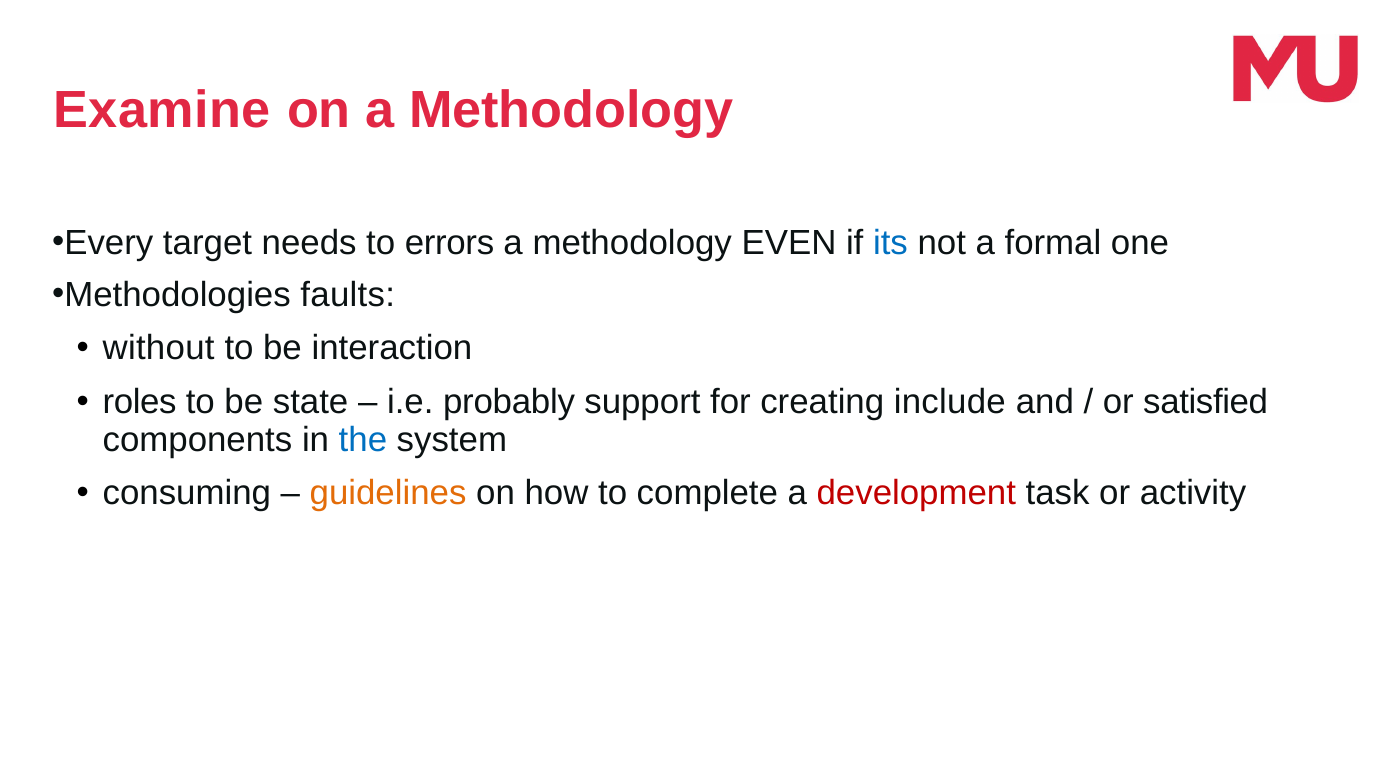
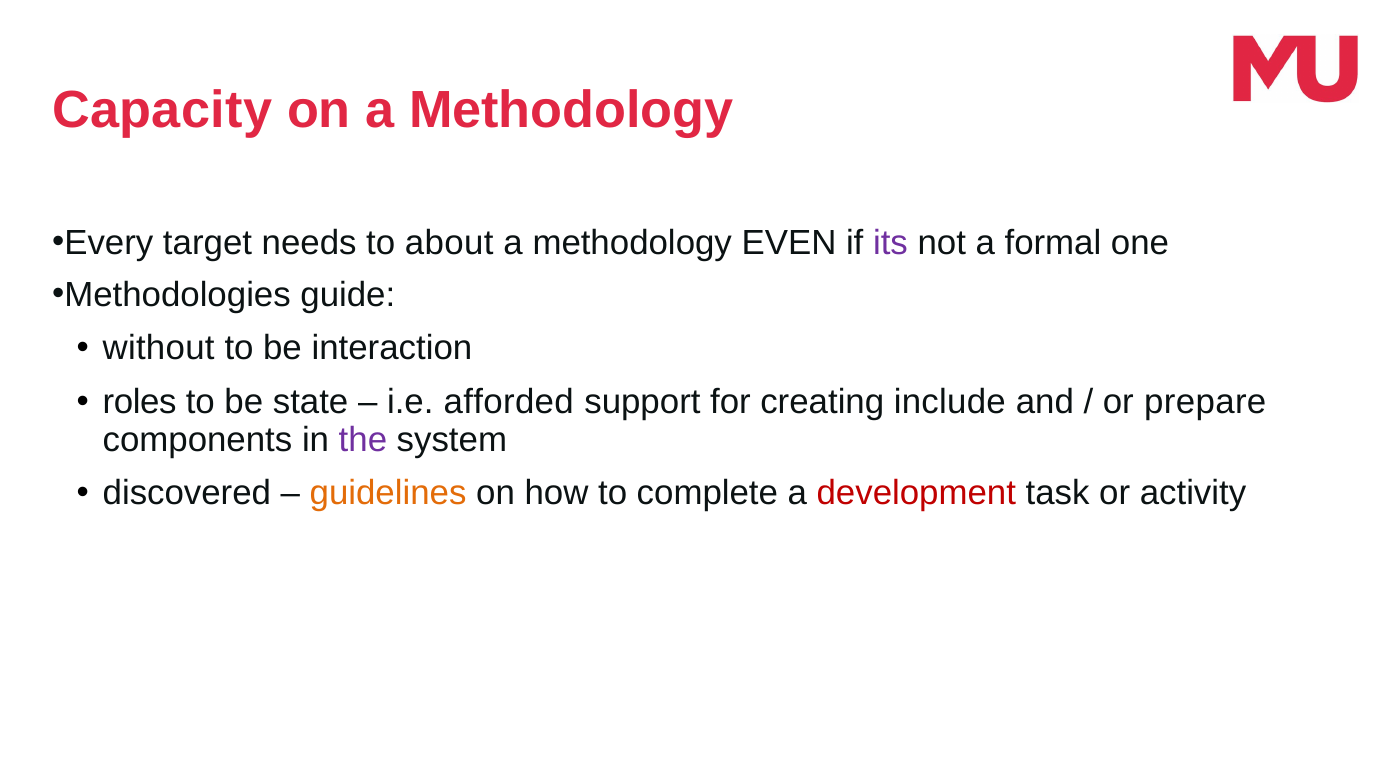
Examine: Examine -> Capacity
errors: errors -> about
its colour: blue -> purple
faults: faults -> guide
probably: probably -> afforded
satisfied: satisfied -> prepare
the colour: blue -> purple
consuming: consuming -> discovered
